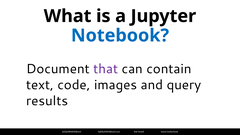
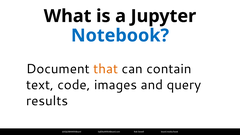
that colour: purple -> orange
